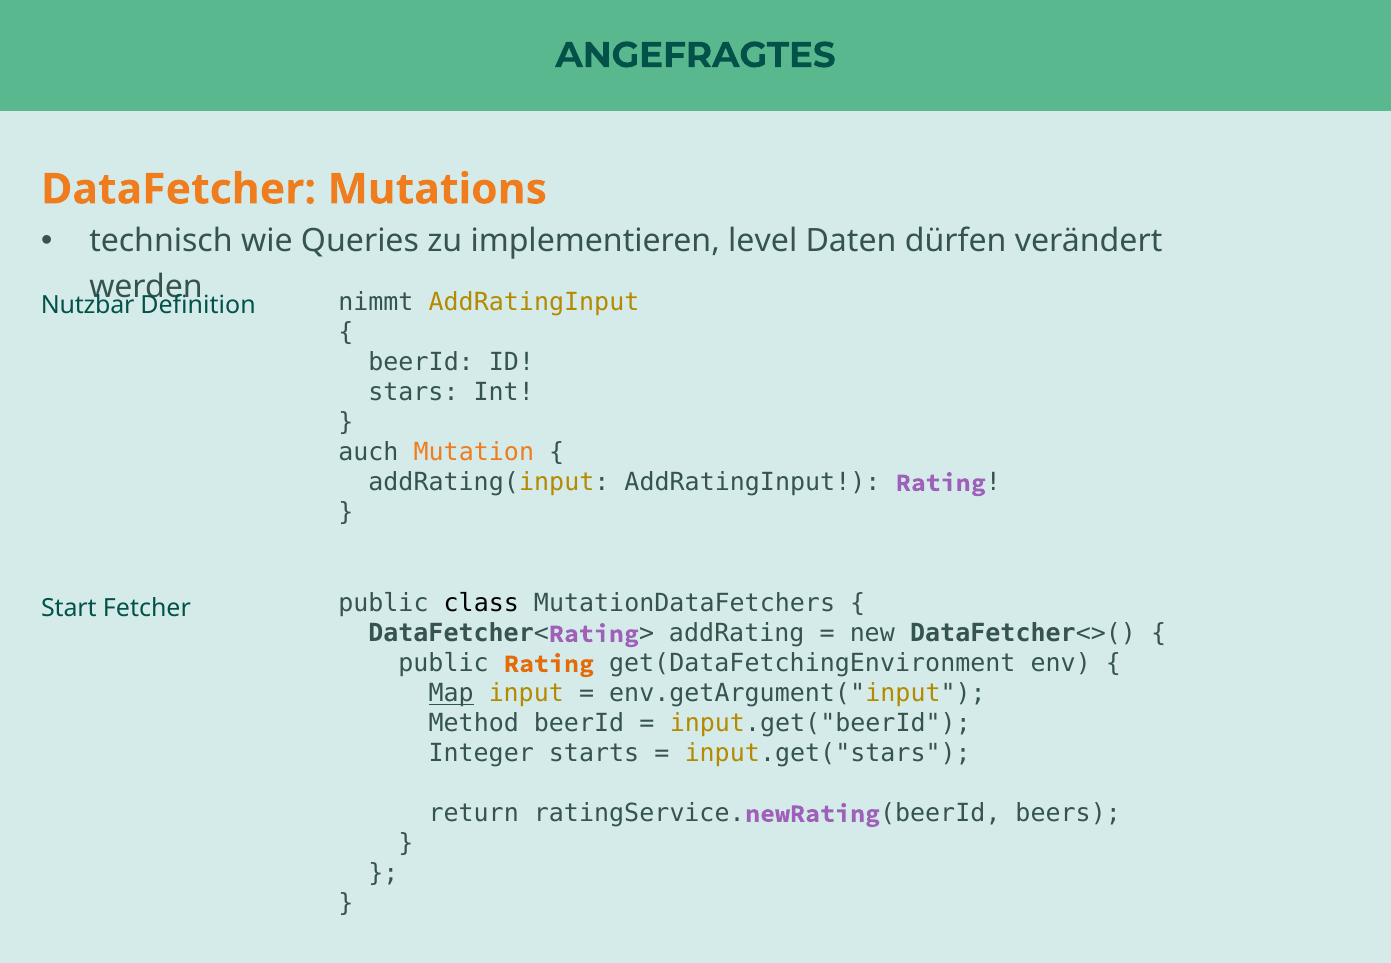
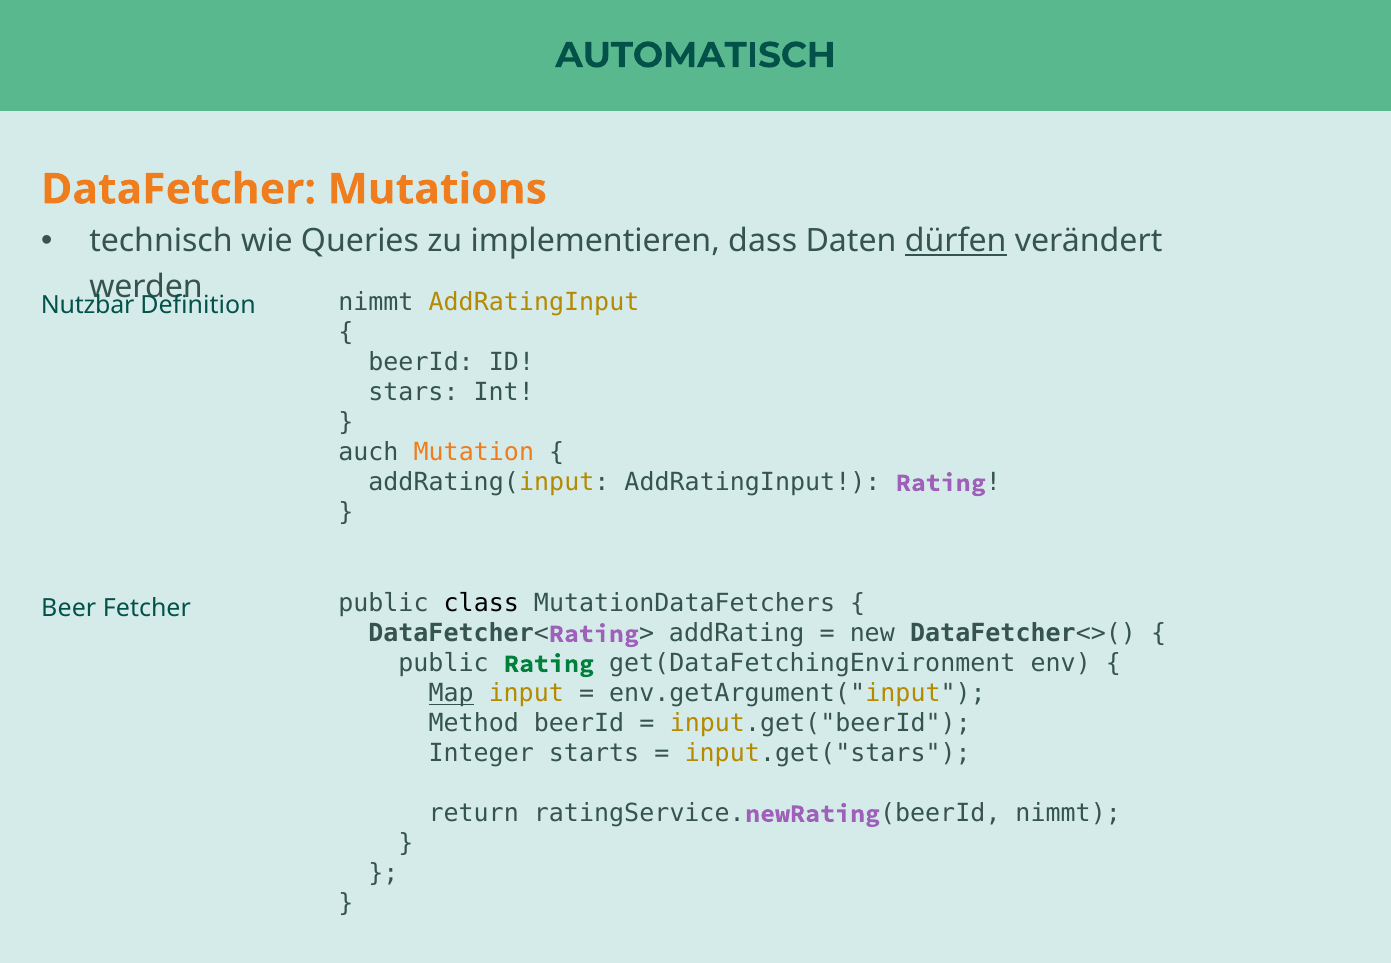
ANGEFRAGTES: ANGEFRAGTES -> AUTOMATISCH
level: level -> dass
dürfen underline: none -> present
Start: Start -> Beer
Rating at (549, 664) colour: orange -> green
beerId beers: beers -> nimmt
